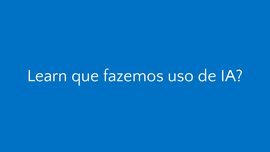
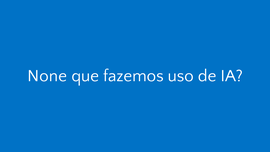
Learn: Learn -> None
